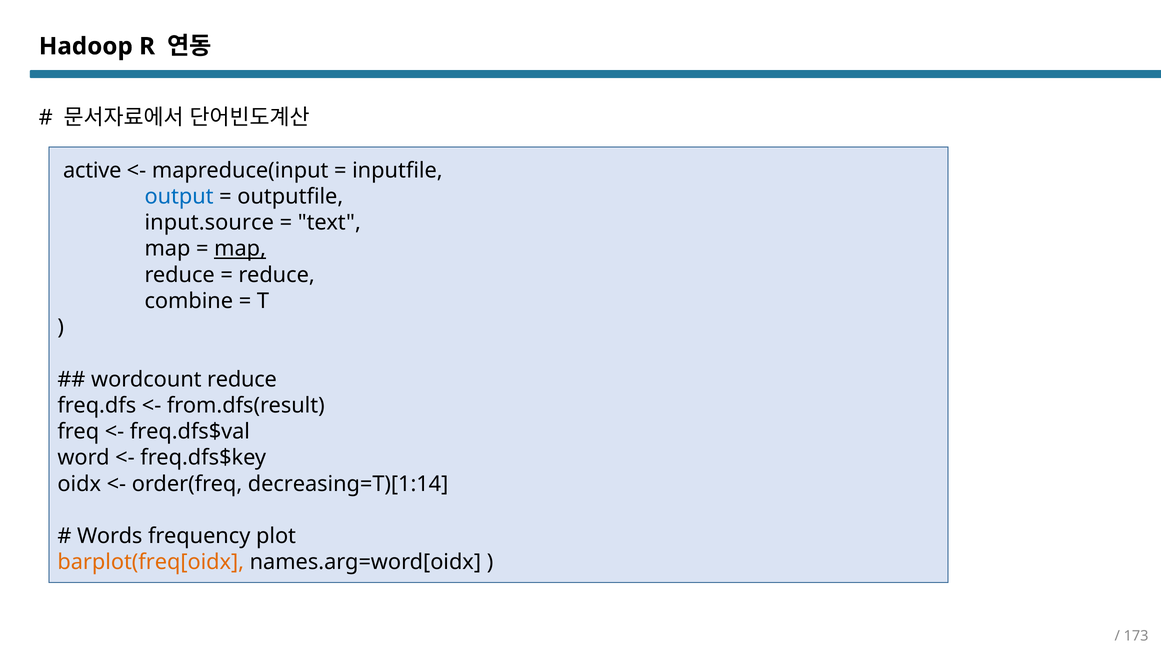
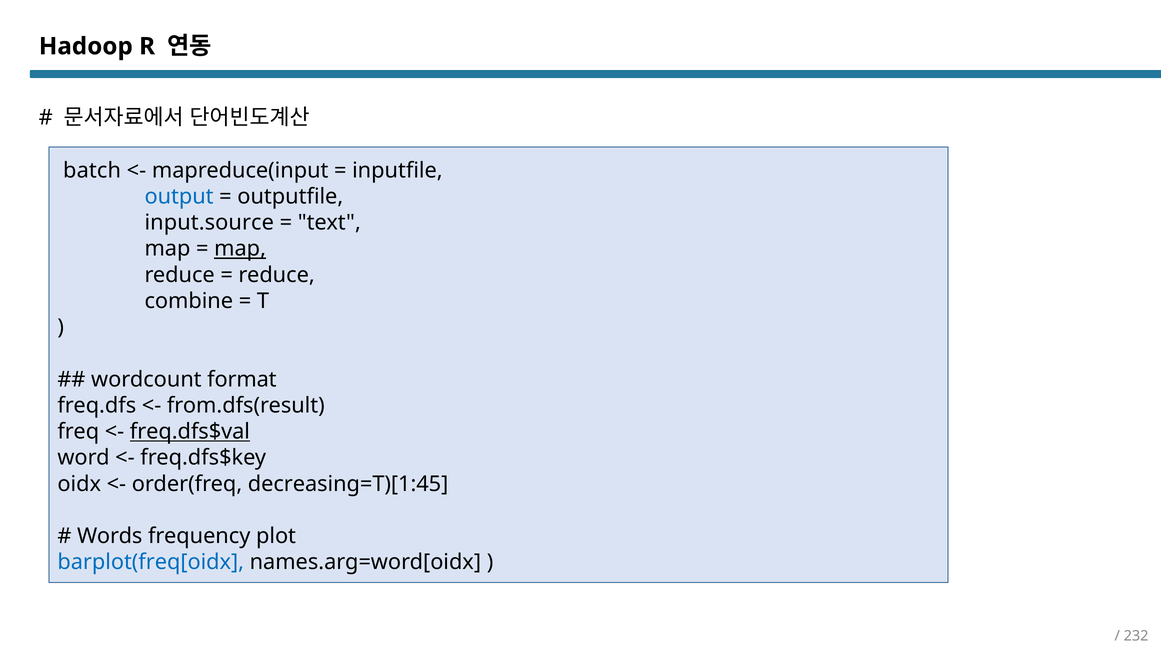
active: active -> batch
wordcount reduce: reduce -> format
freq.dfs$val underline: none -> present
decreasing=T)[1:14: decreasing=T)[1:14 -> decreasing=T)[1:45
barplot(freq[oidx colour: orange -> blue
173: 173 -> 232
